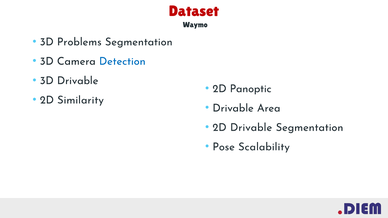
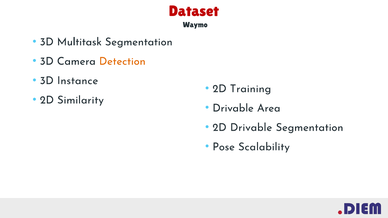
Problems: Problems -> Multitask
Detection colour: blue -> orange
3D Drivable: Drivable -> Instance
Panoptic: Panoptic -> Training
